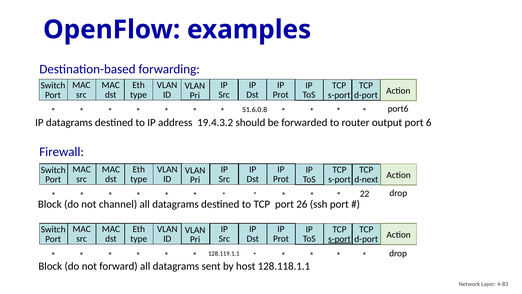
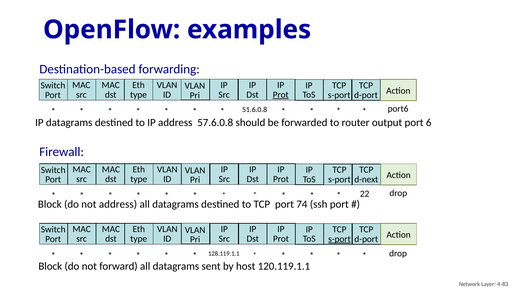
Prot at (281, 95) underline: none -> present
19.4.3.2: 19.4.3.2 -> 57.6.0.8
not channel: channel -> address
26: 26 -> 74
128.118.1.1: 128.118.1.1 -> 120.119.1.1
